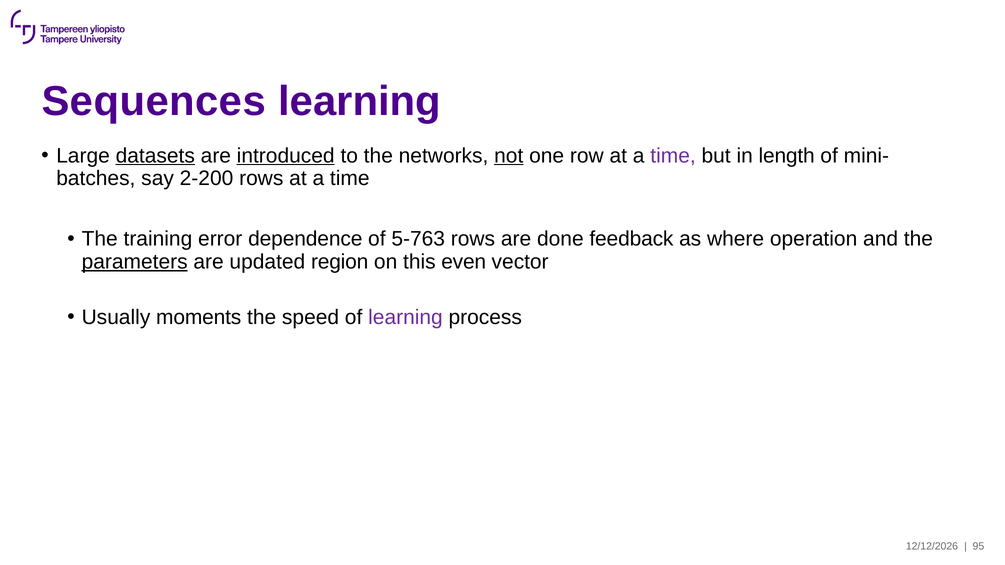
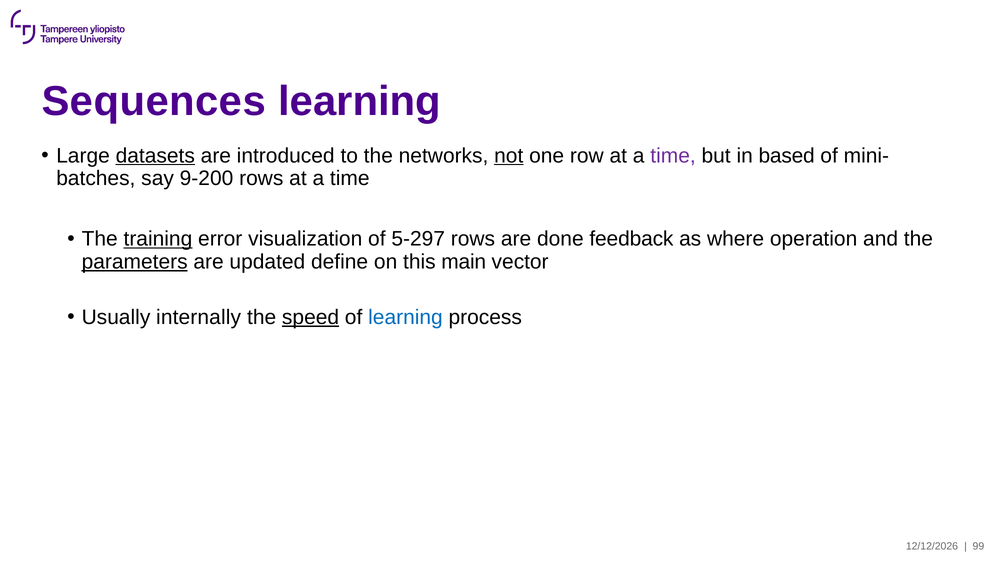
introduced underline: present -> none
length: length -> based
2-200: 2-200 -> 9-200
training underline: none -> present
dependence: dependence -> visualization
5-763: 5-763 -> 5-297
region: region -> define
even: even -> main
moments: moments -> internally
speed underline: none -> present
learning at (405, 317) colour: purple -> blue
95: 95 -> 99
